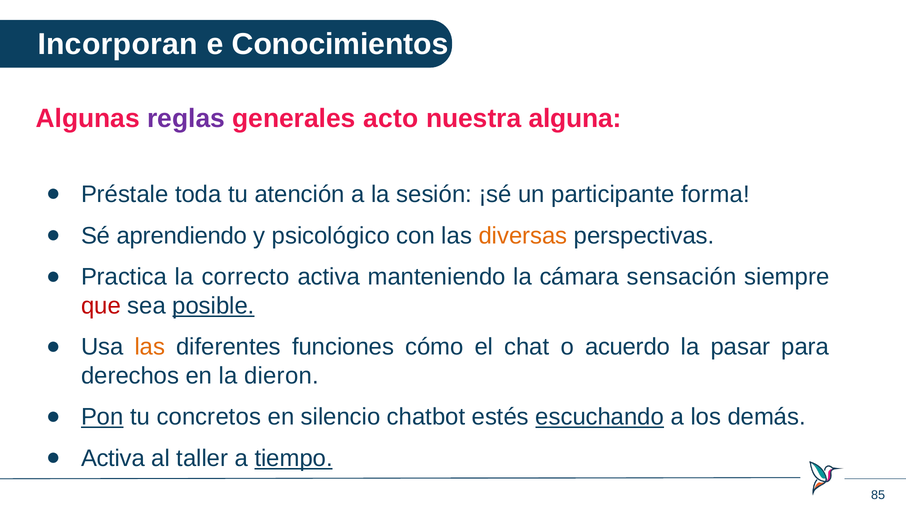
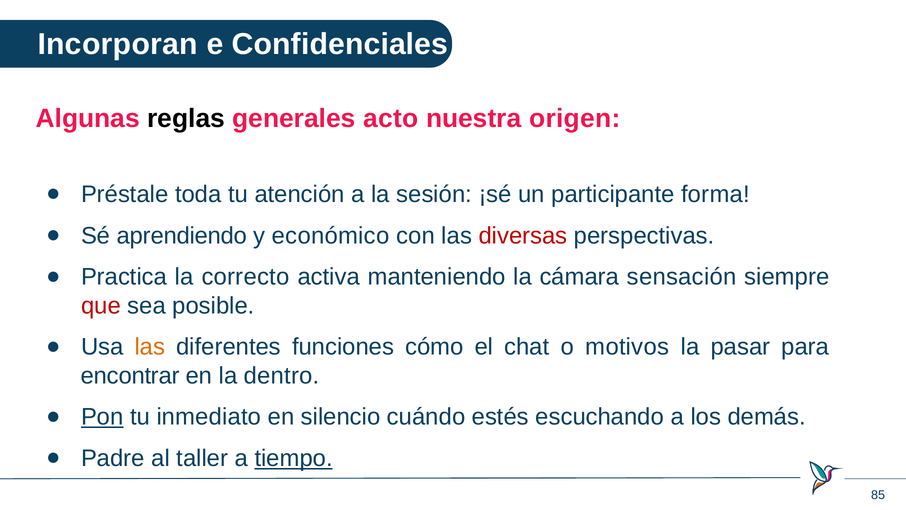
Conocimientos: Conocimientos -> Confidenciales
reglas colour: purple -> black
alguna: alguna -> origen
psicológico: psicológico -> económico
diversas colour: orange -> red
posible underline: present -> none
acuerdo: acuerdo -> motivos
derechos: derechos -> encontrar
dieron: dieron -> dentro
concretos: concretos -> inmediato
chatbot: chatbot -> cuándo
escuchando underline: present -> none
Activa at (113, 458): Activa -> Padre
